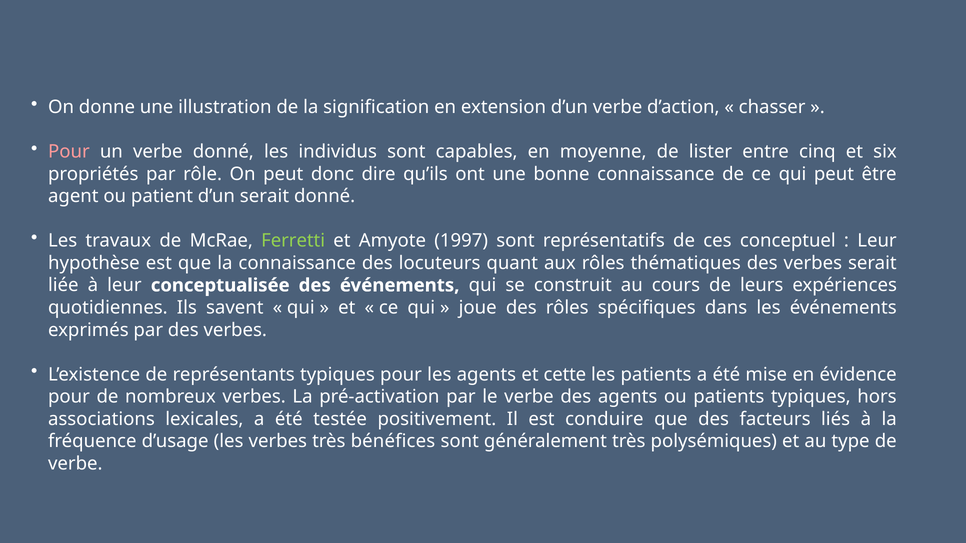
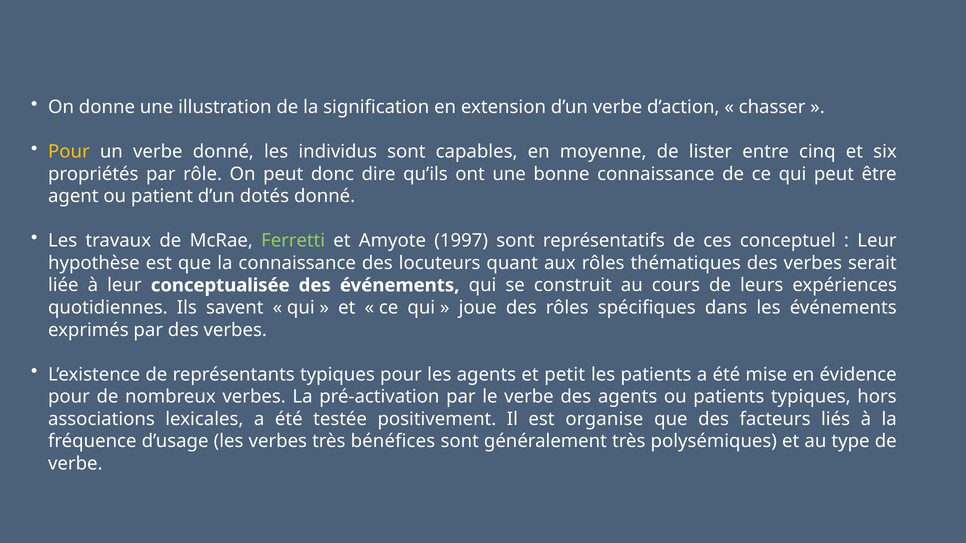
Pour at (69, 152) colour: pink -> yellow
d’un serait: serait -> dotés
cette: cette -> petit
conduire: conduire -> organise
